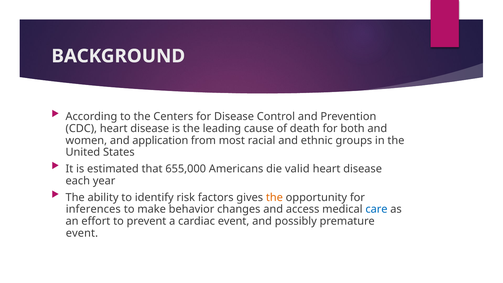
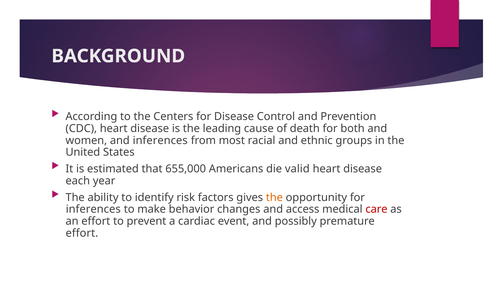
and application: application -> inferences
care colour: blue -> red
event at (82, 233): event -> effort
